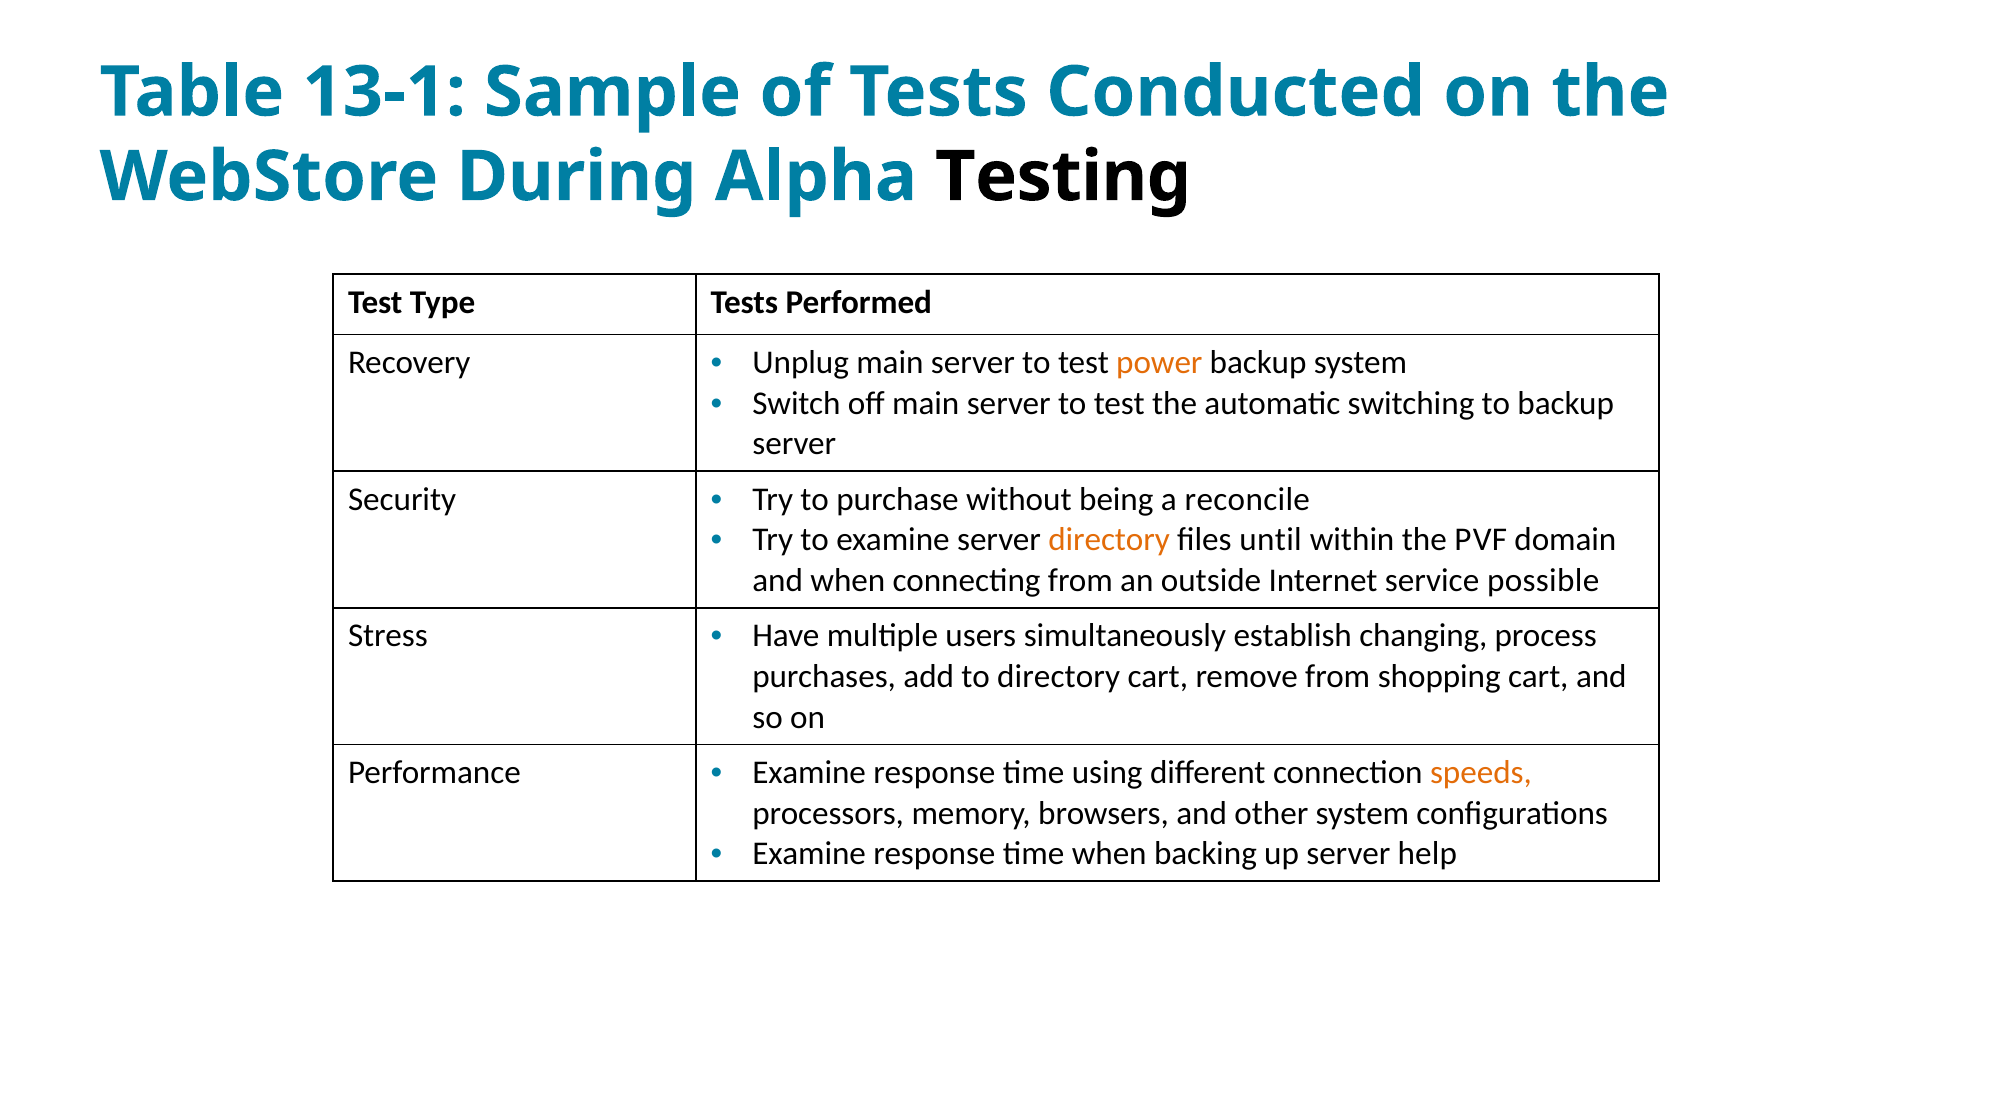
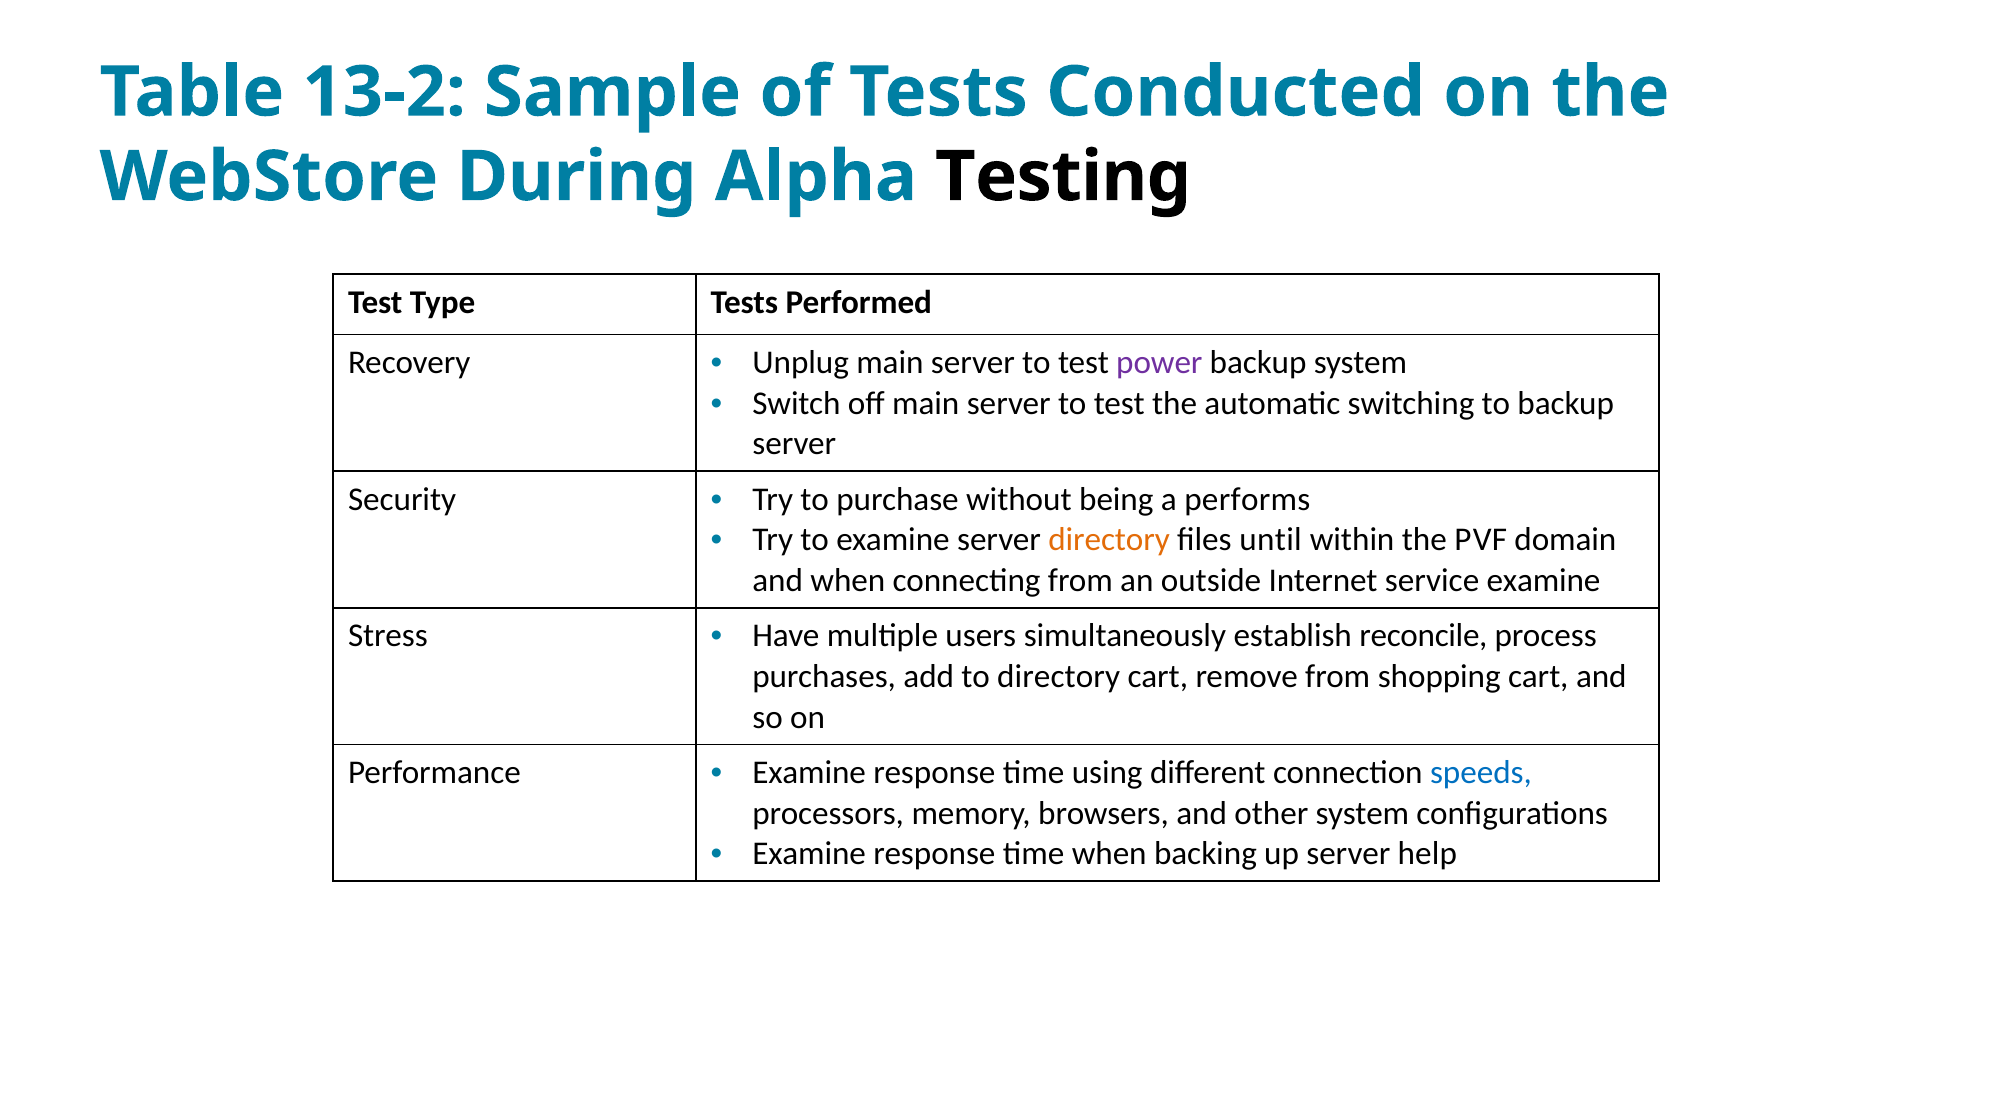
13-1: 13-1 -> 13-2
power colour: orange -> purple
reconcile: reconcile -> performs
service possible: possible -> examine
changing: changing -> reconcile
speeds colour: orange -> blue
